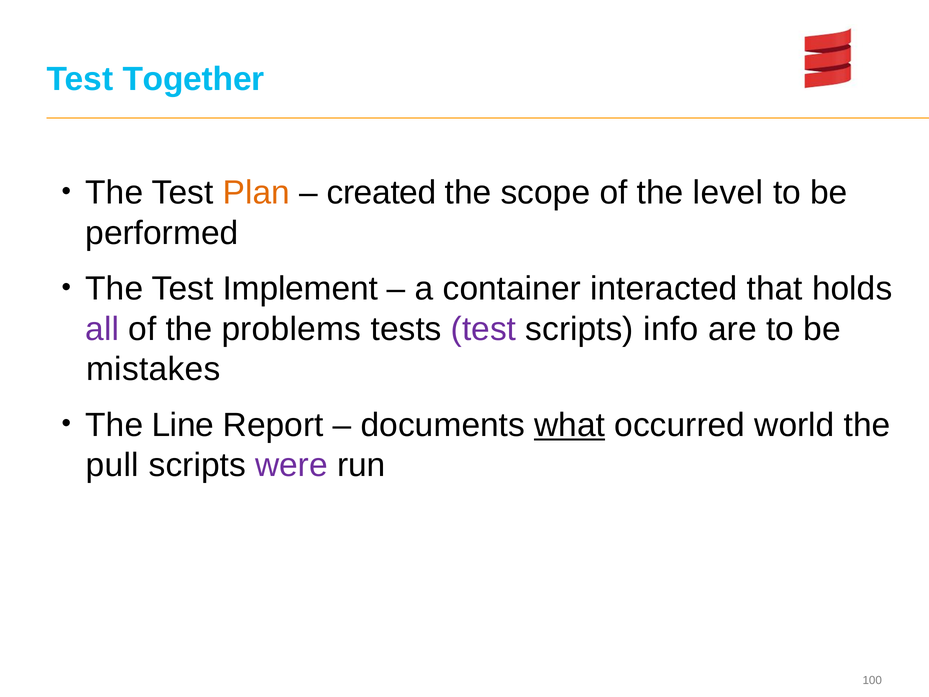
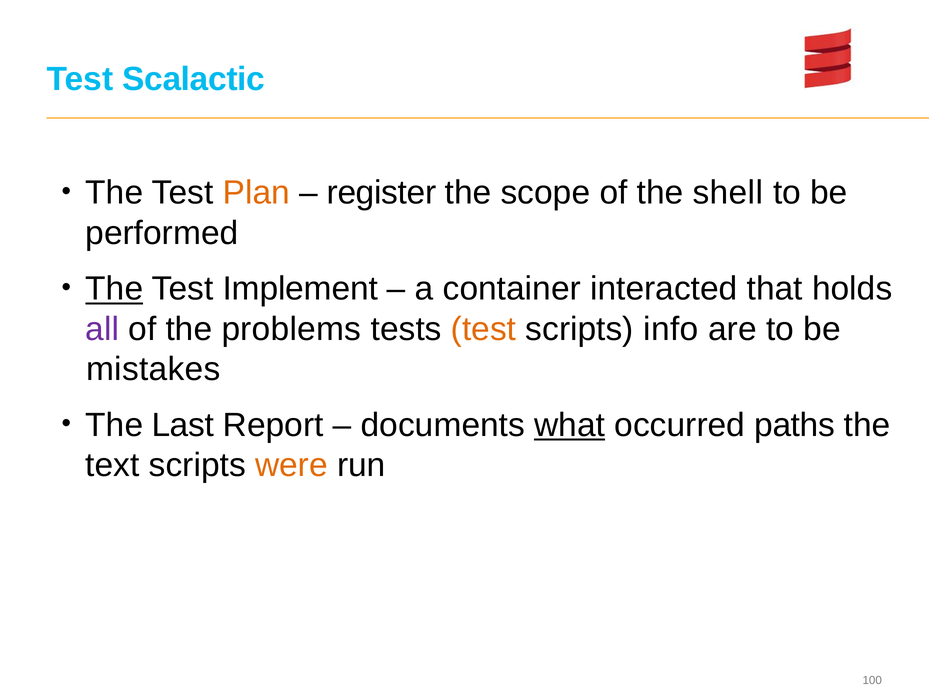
Together: Together -> Scalactic
created: created -> register
level: level -> shell
The at (114, 289) underline: none -> present
test at (484, 329) colour: purple -> orange
Line: Line -> Last
world: world -> paths
pull: pull -> text
were colour: purple -> orange
